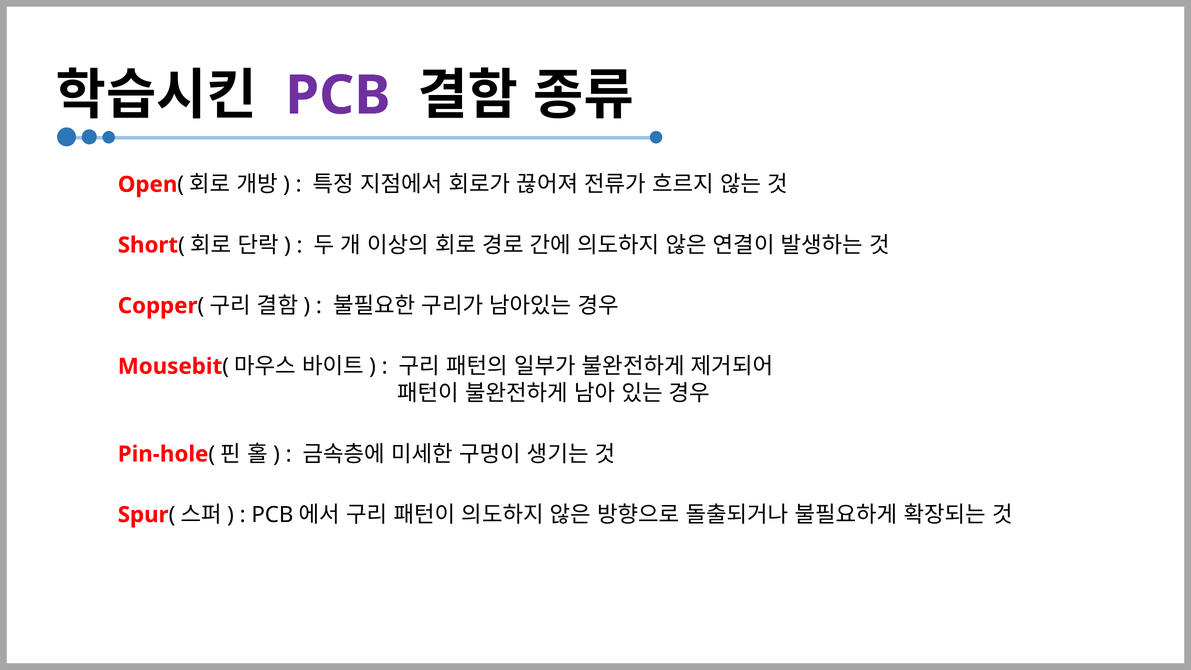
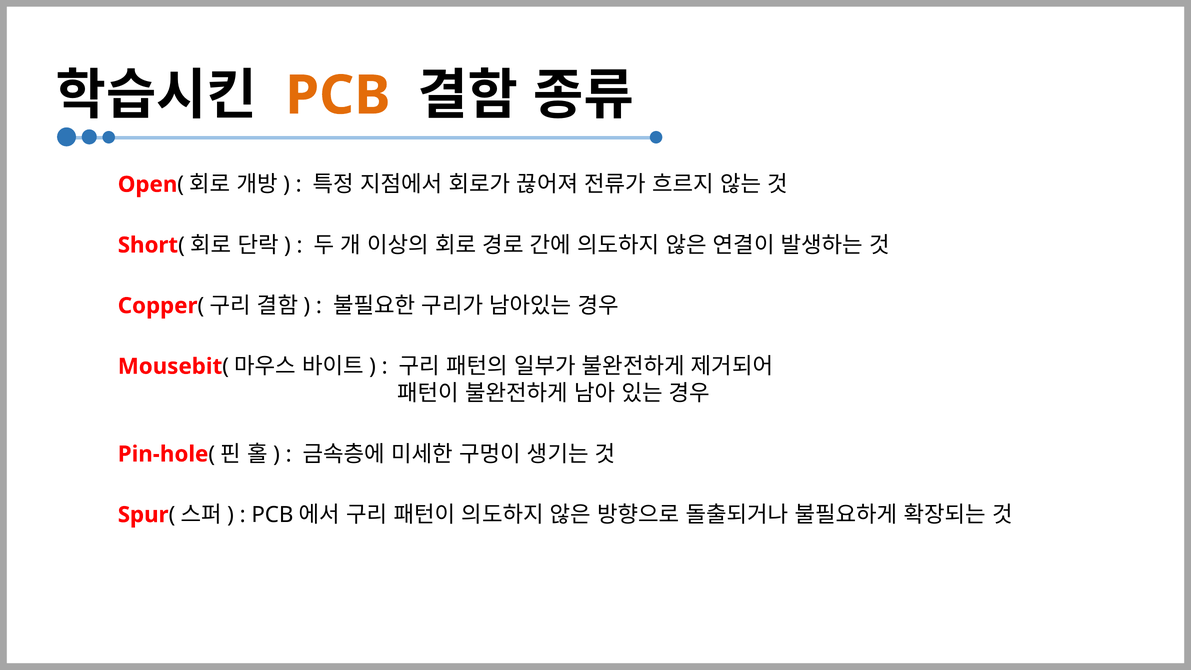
PCB colour: purple -> orange
